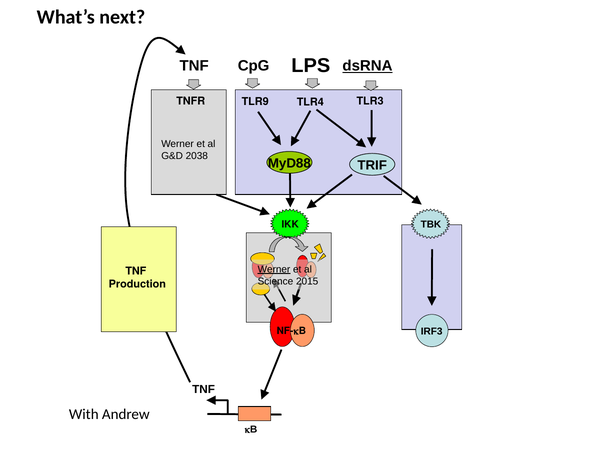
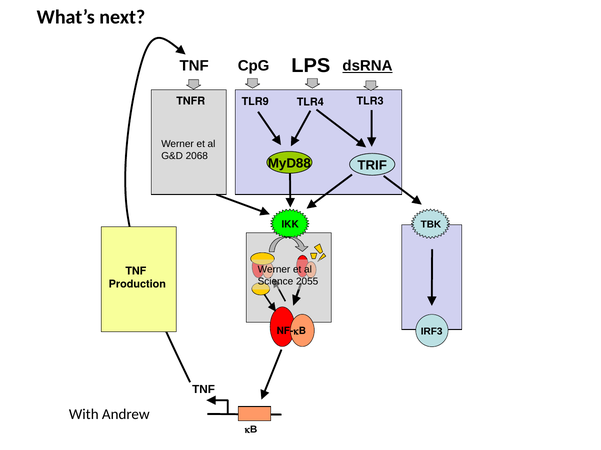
2038: 2038 -> 2068
Werner at (274, 270) underline: present -> none
2015: 2015 -> 2055
